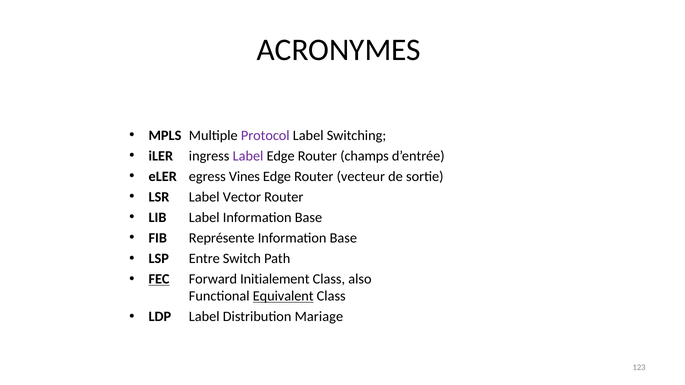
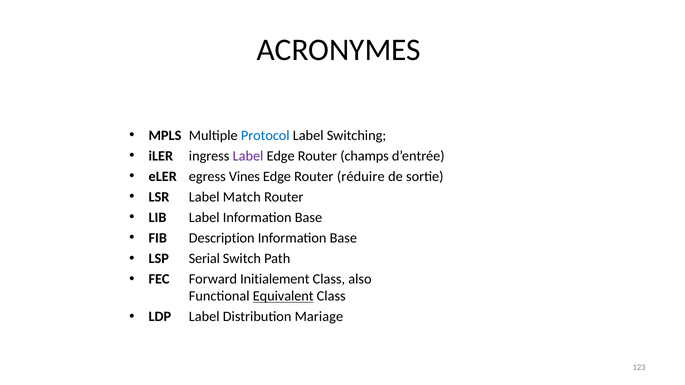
Protocol colour: purple -> blue
vecteur: vecteur -> réduire
Vector: Vector -> Match
Représente: Représente -> Description
Entre: Entre -> Serial
FEC underline: present -> none
